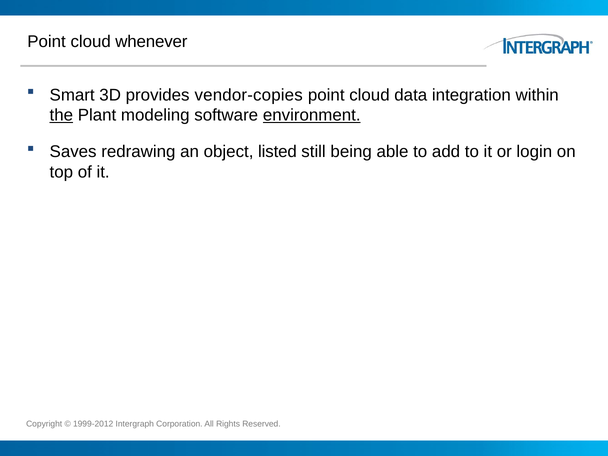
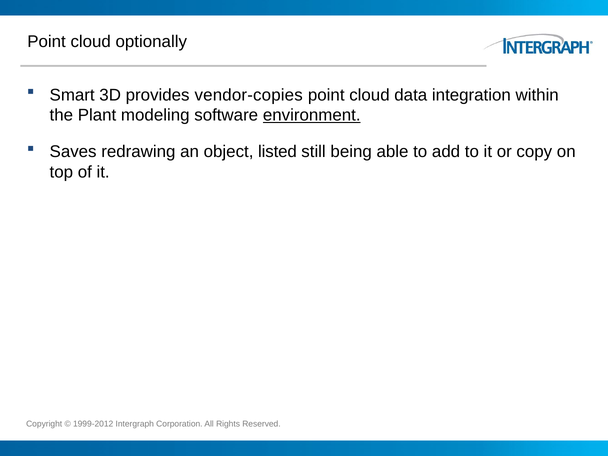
whenever: whenever -> optionally
the underline: present -> none
login: login -> copy
